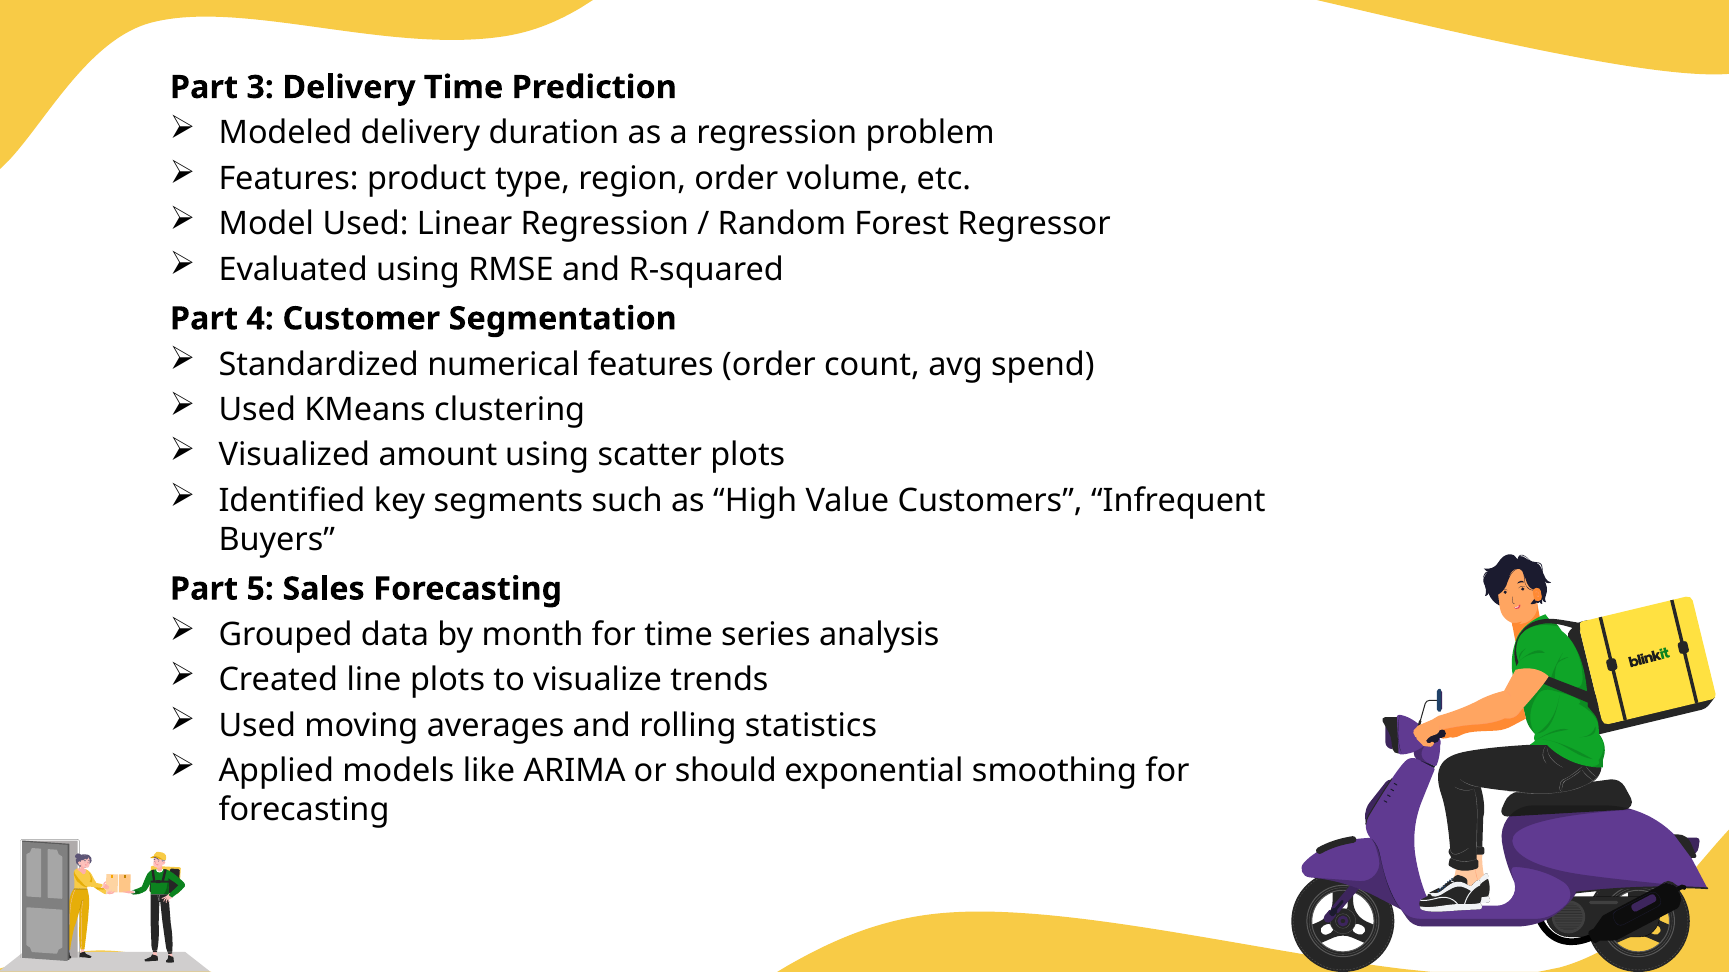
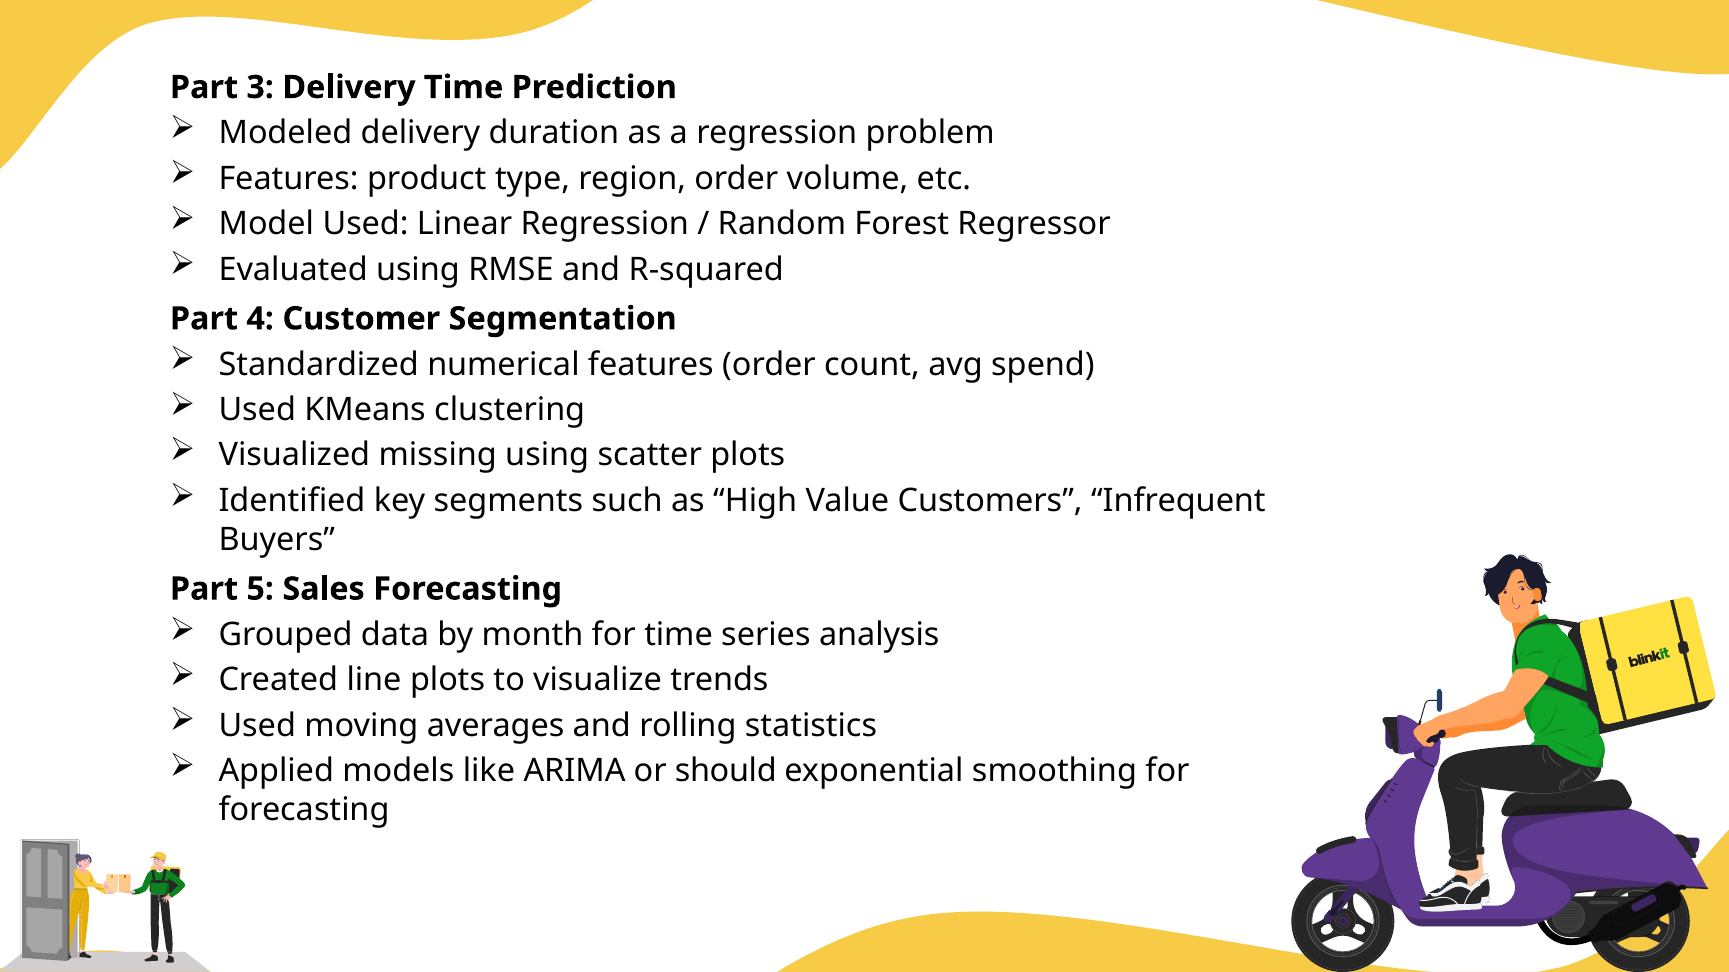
amount: amount -> missing
